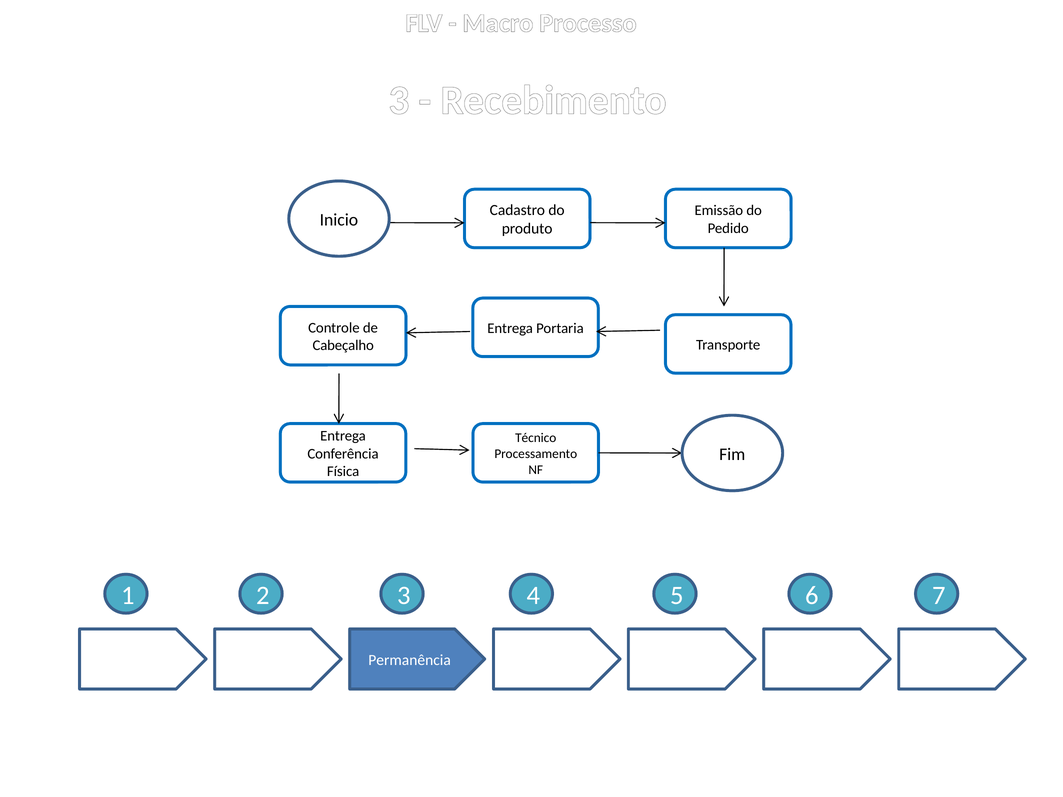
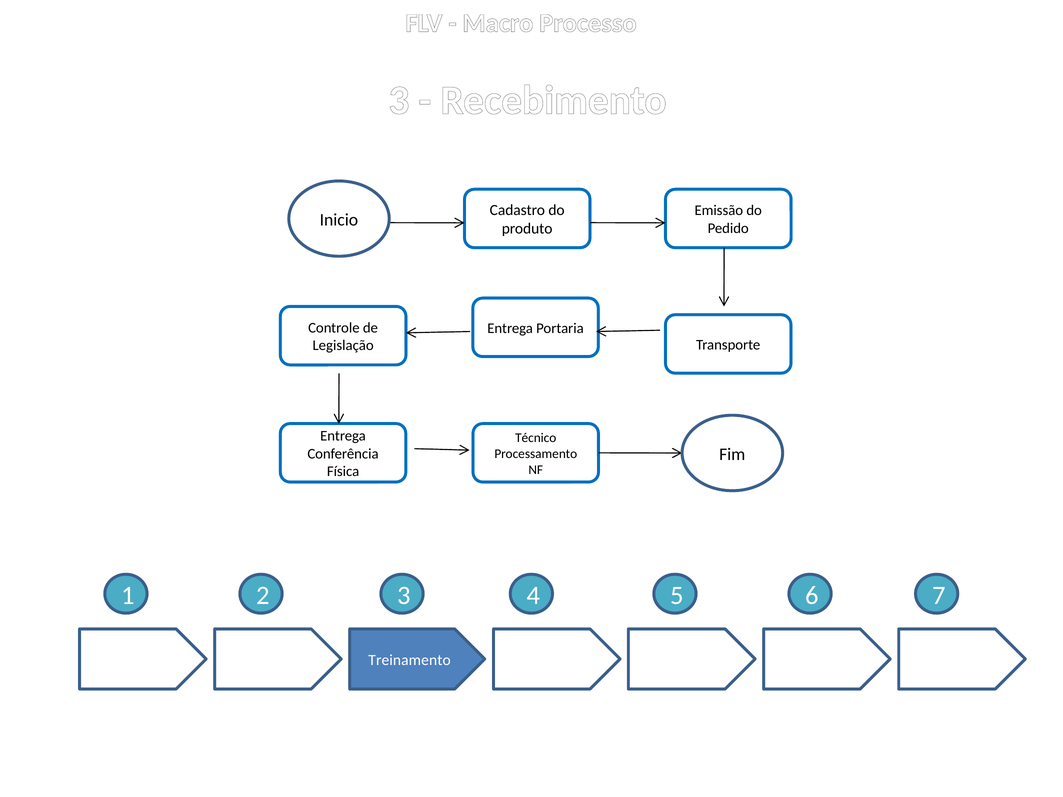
Cabeçalho: Cabeçalho -> Legislação
Permanência: Permanência -> Treinamento
